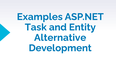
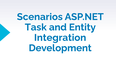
Examples: Examples -> Scenarios
Alternative: Alternative -> Integration
